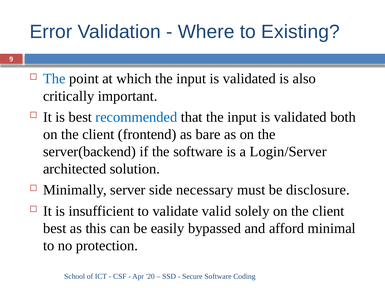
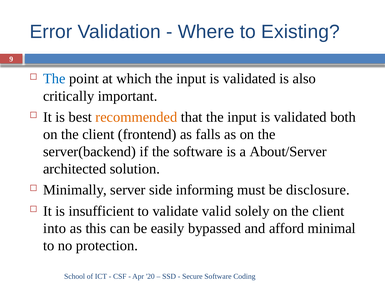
recommended colour: blue -> orange
bare: bare -> falls
Login/Server: Login/Server -> About/Server
necessary: necessary -> informing
best at (55, 229): best -> into
